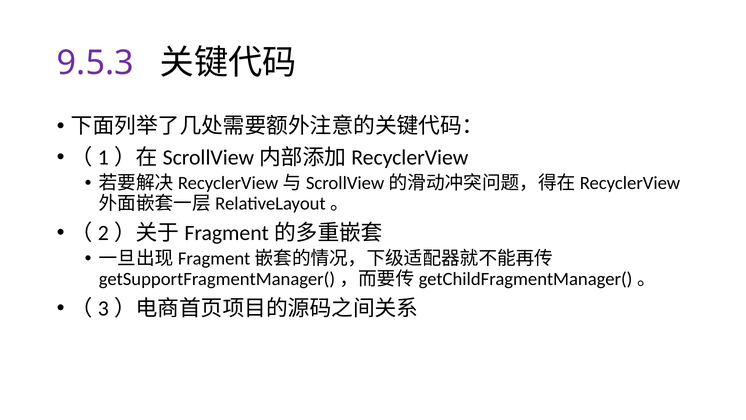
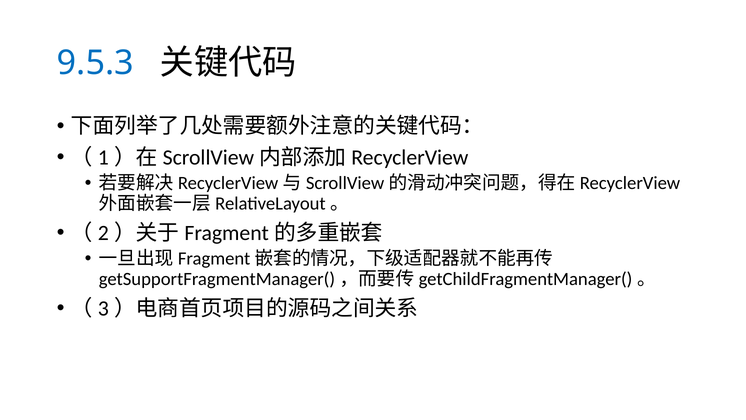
9.5.3 colour: purple -> blue
